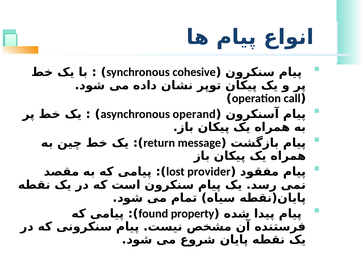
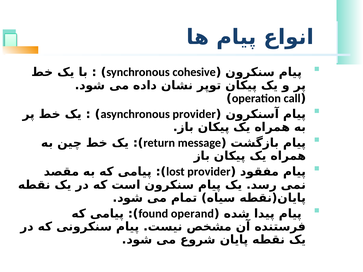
asynchronous operand: operand -> provider
property: property -> operand
